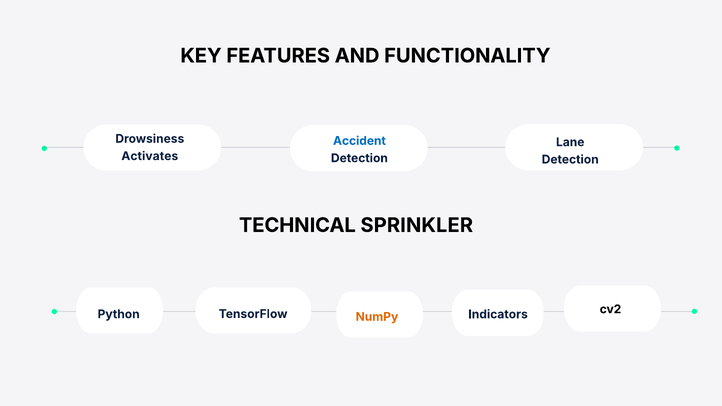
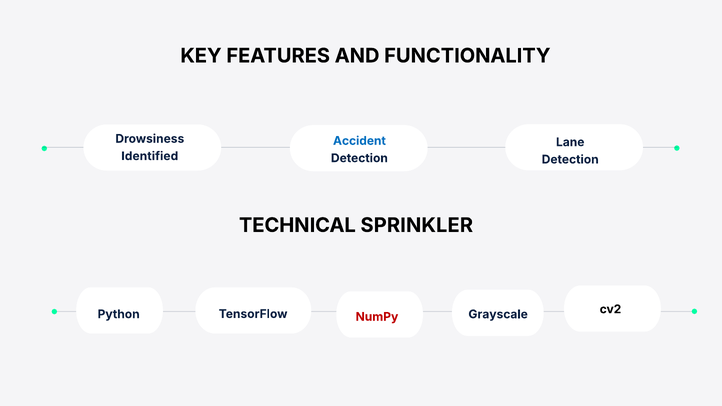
Activates: Activates -> Identified
Indicators: Indicators -> Grayscale
NumPy colour: orange -> red
